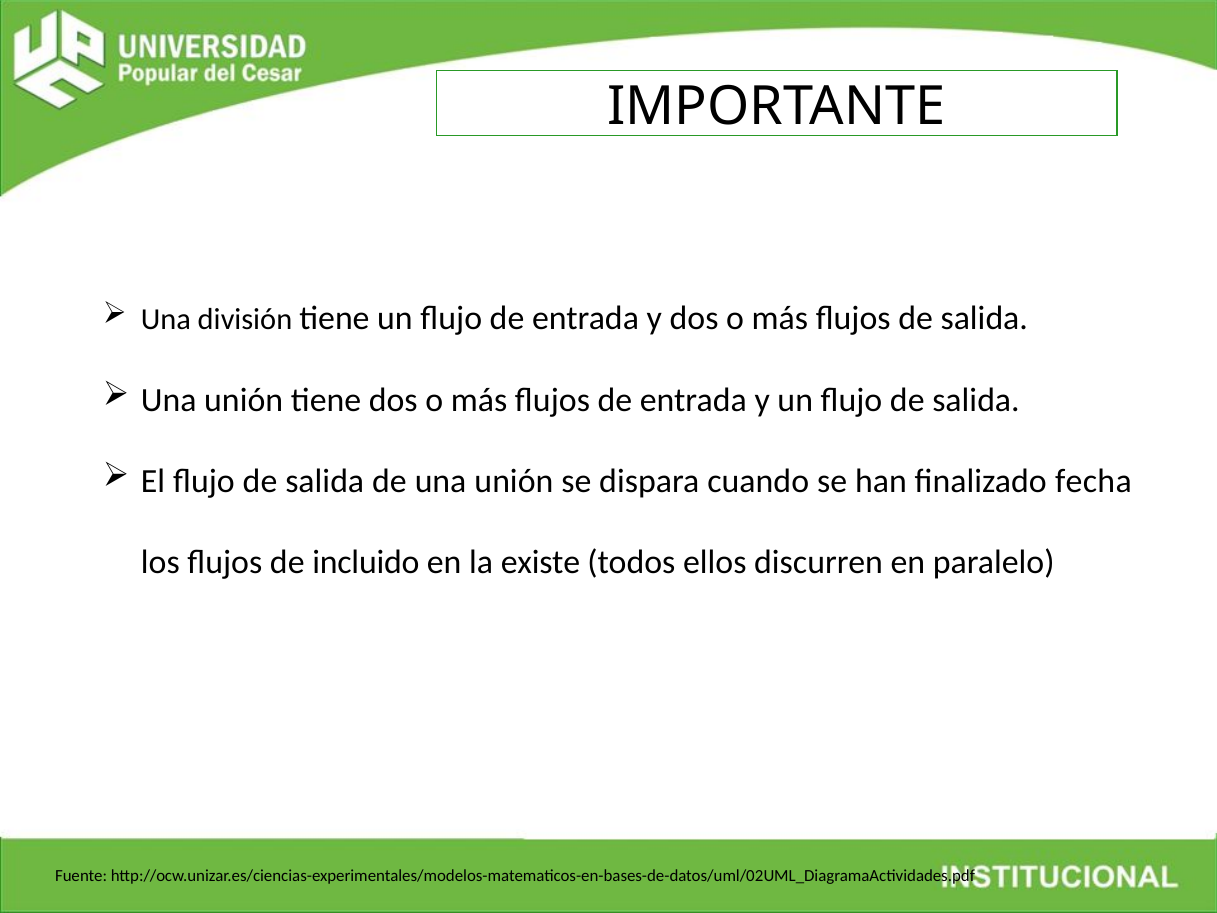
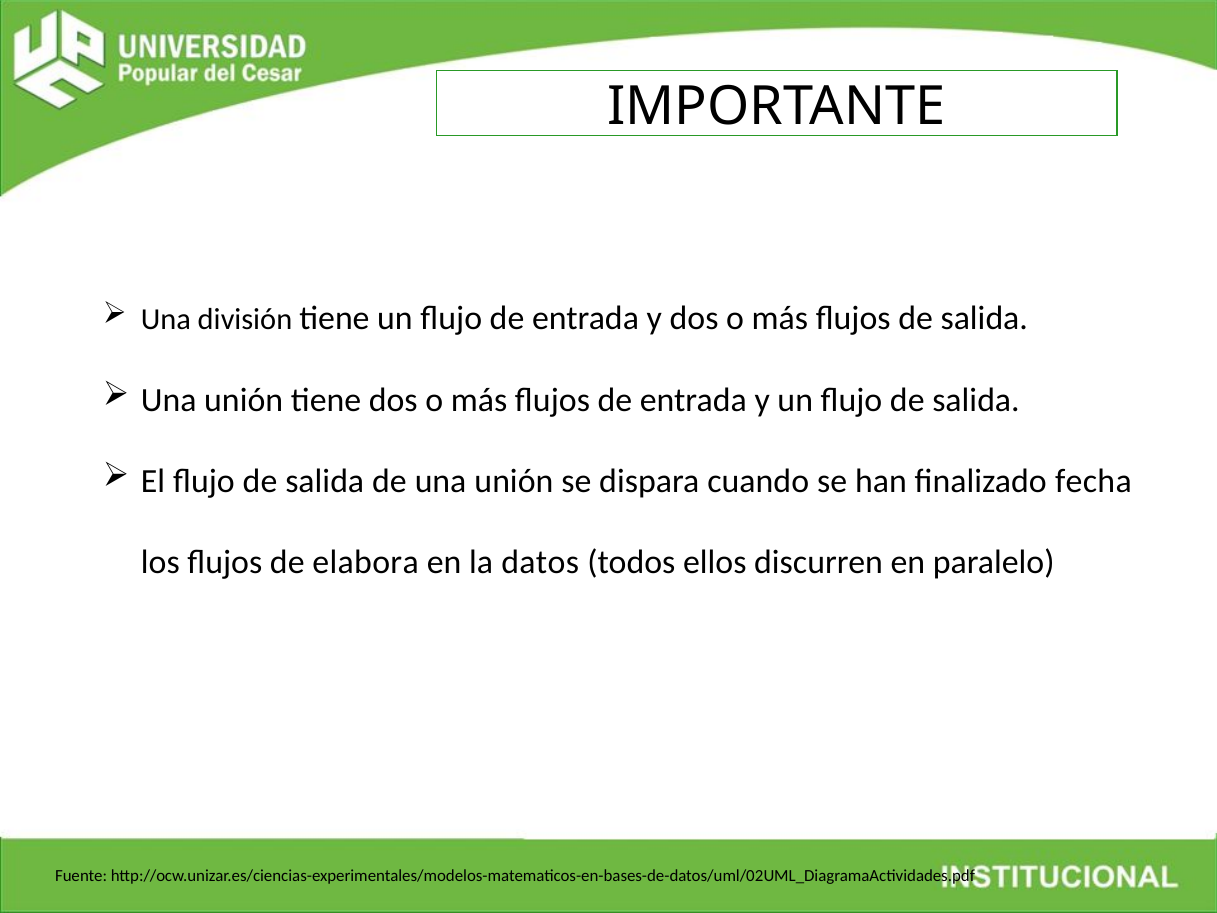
incluido: incluido -> elabora
existe: existe -> datos
